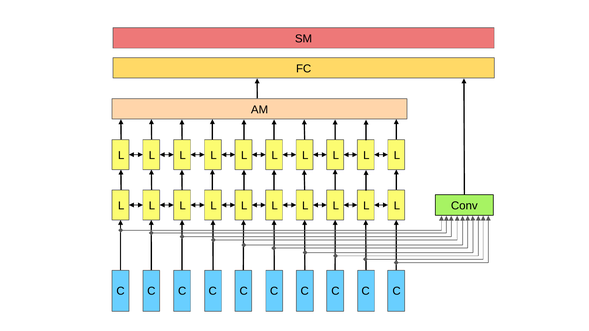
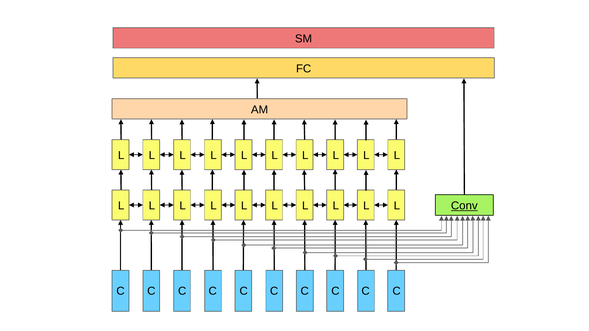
Conv underline: none -> present
